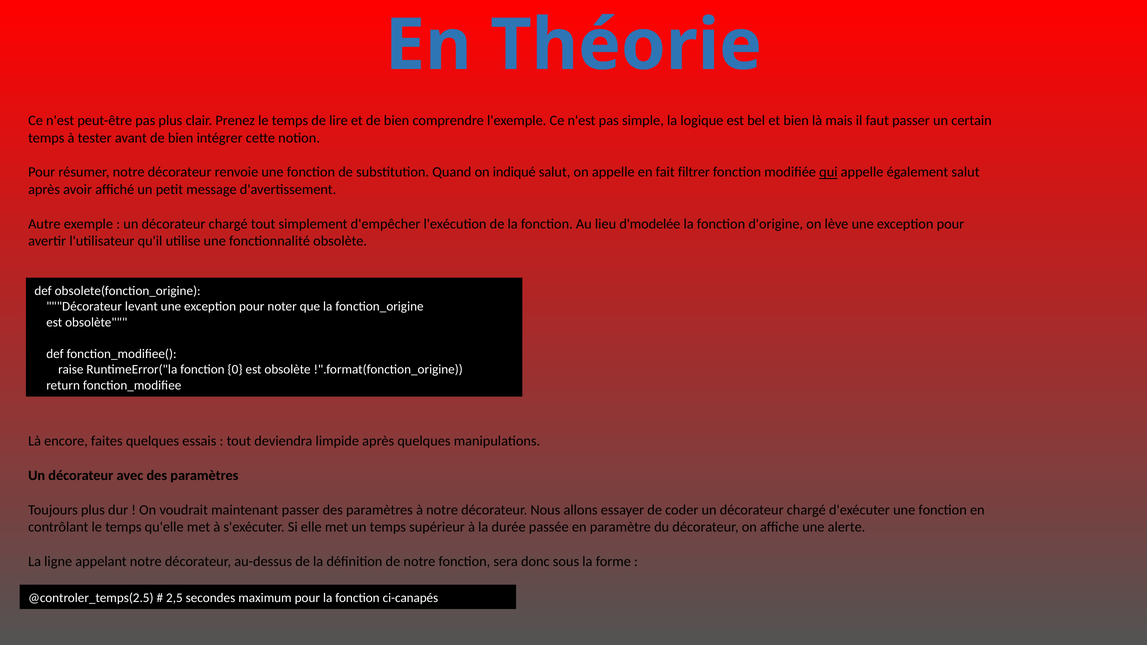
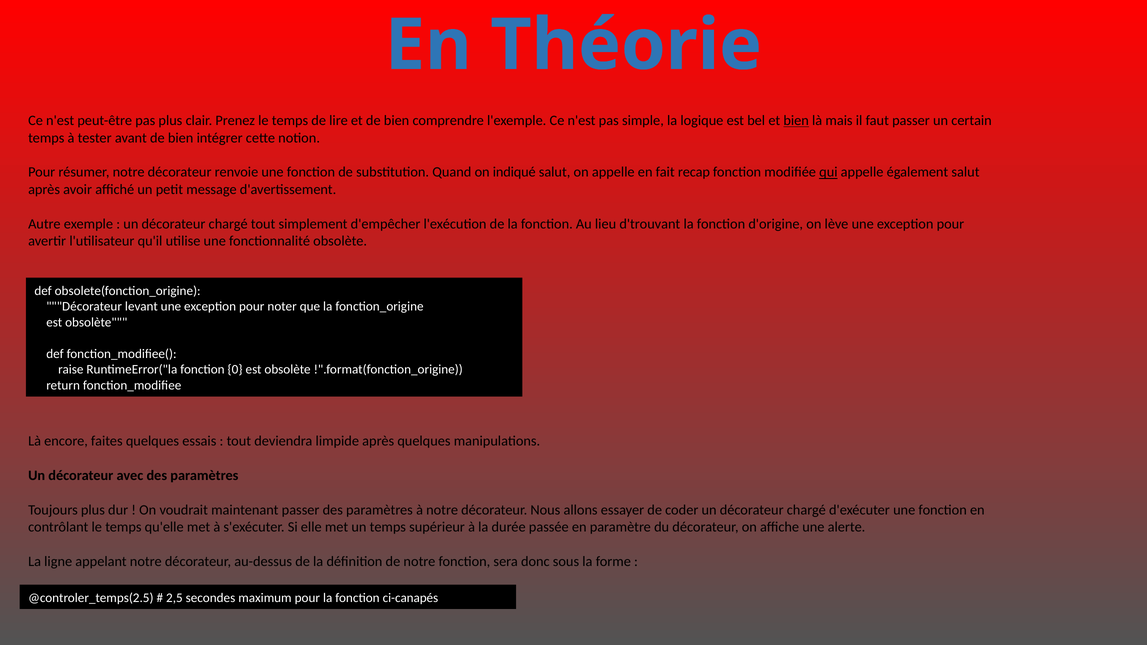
bien at (796, 121) underline: none -> present
filtrer: filtrer -> recap
d'modelée: d'modelée -> d'trouvant
